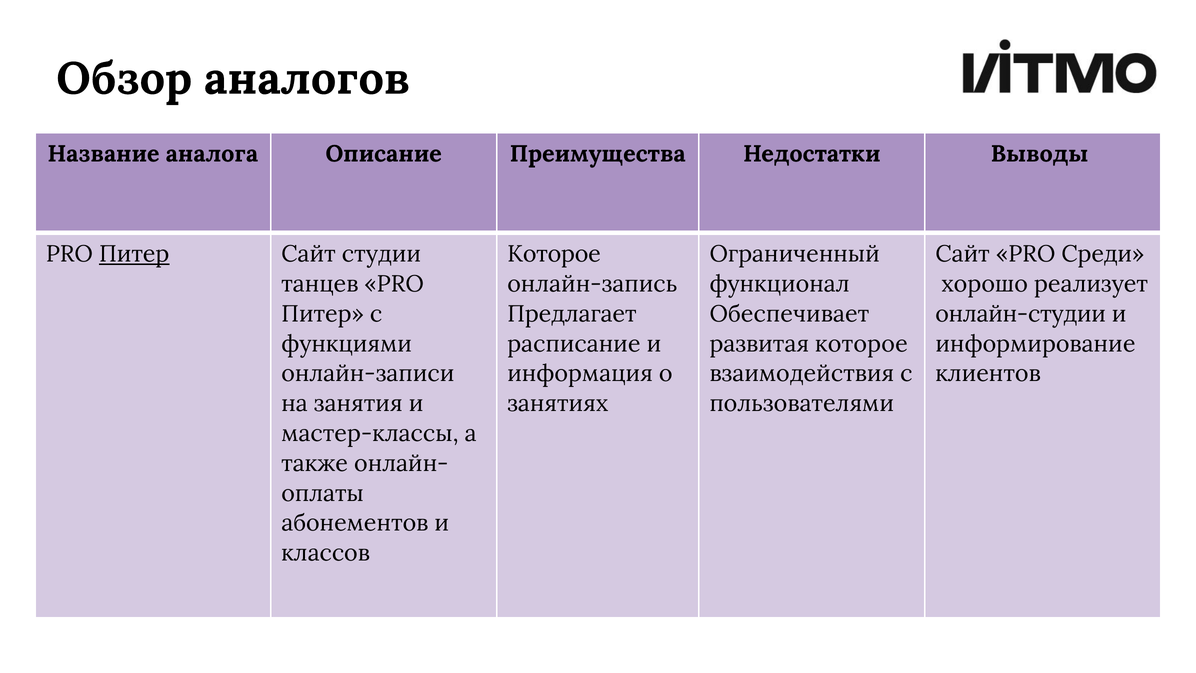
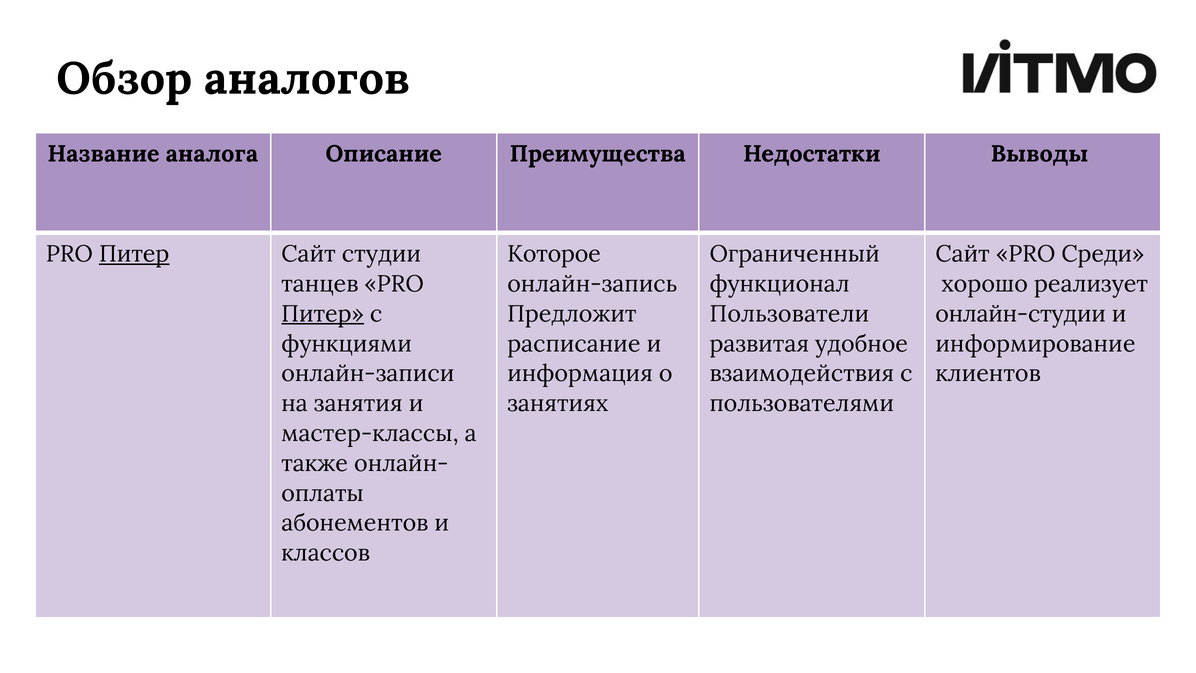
Питер at (323, 314) underline: none -> present
Предлагает: Предлагает -> Предложит
Обеспечивает: Обеспечивает -> Пользователи
развитая которое: которое -> удобное
